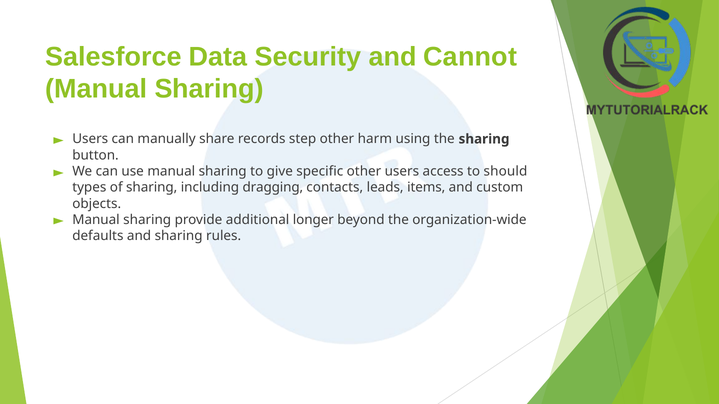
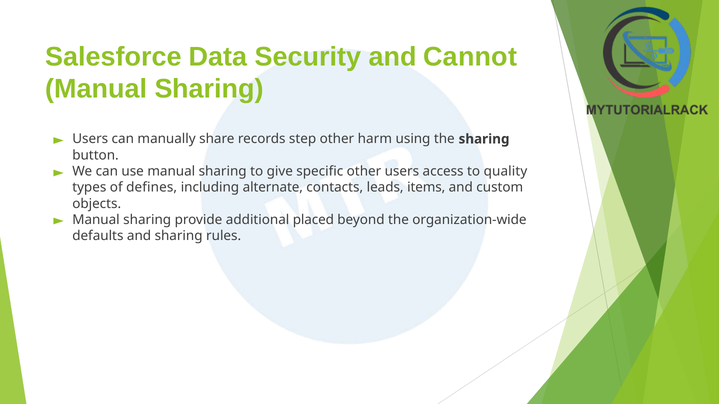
should: should -> quality
of sharing: sharing -> defines
dragging: dragging -> alternate
longer: longer -> placed
